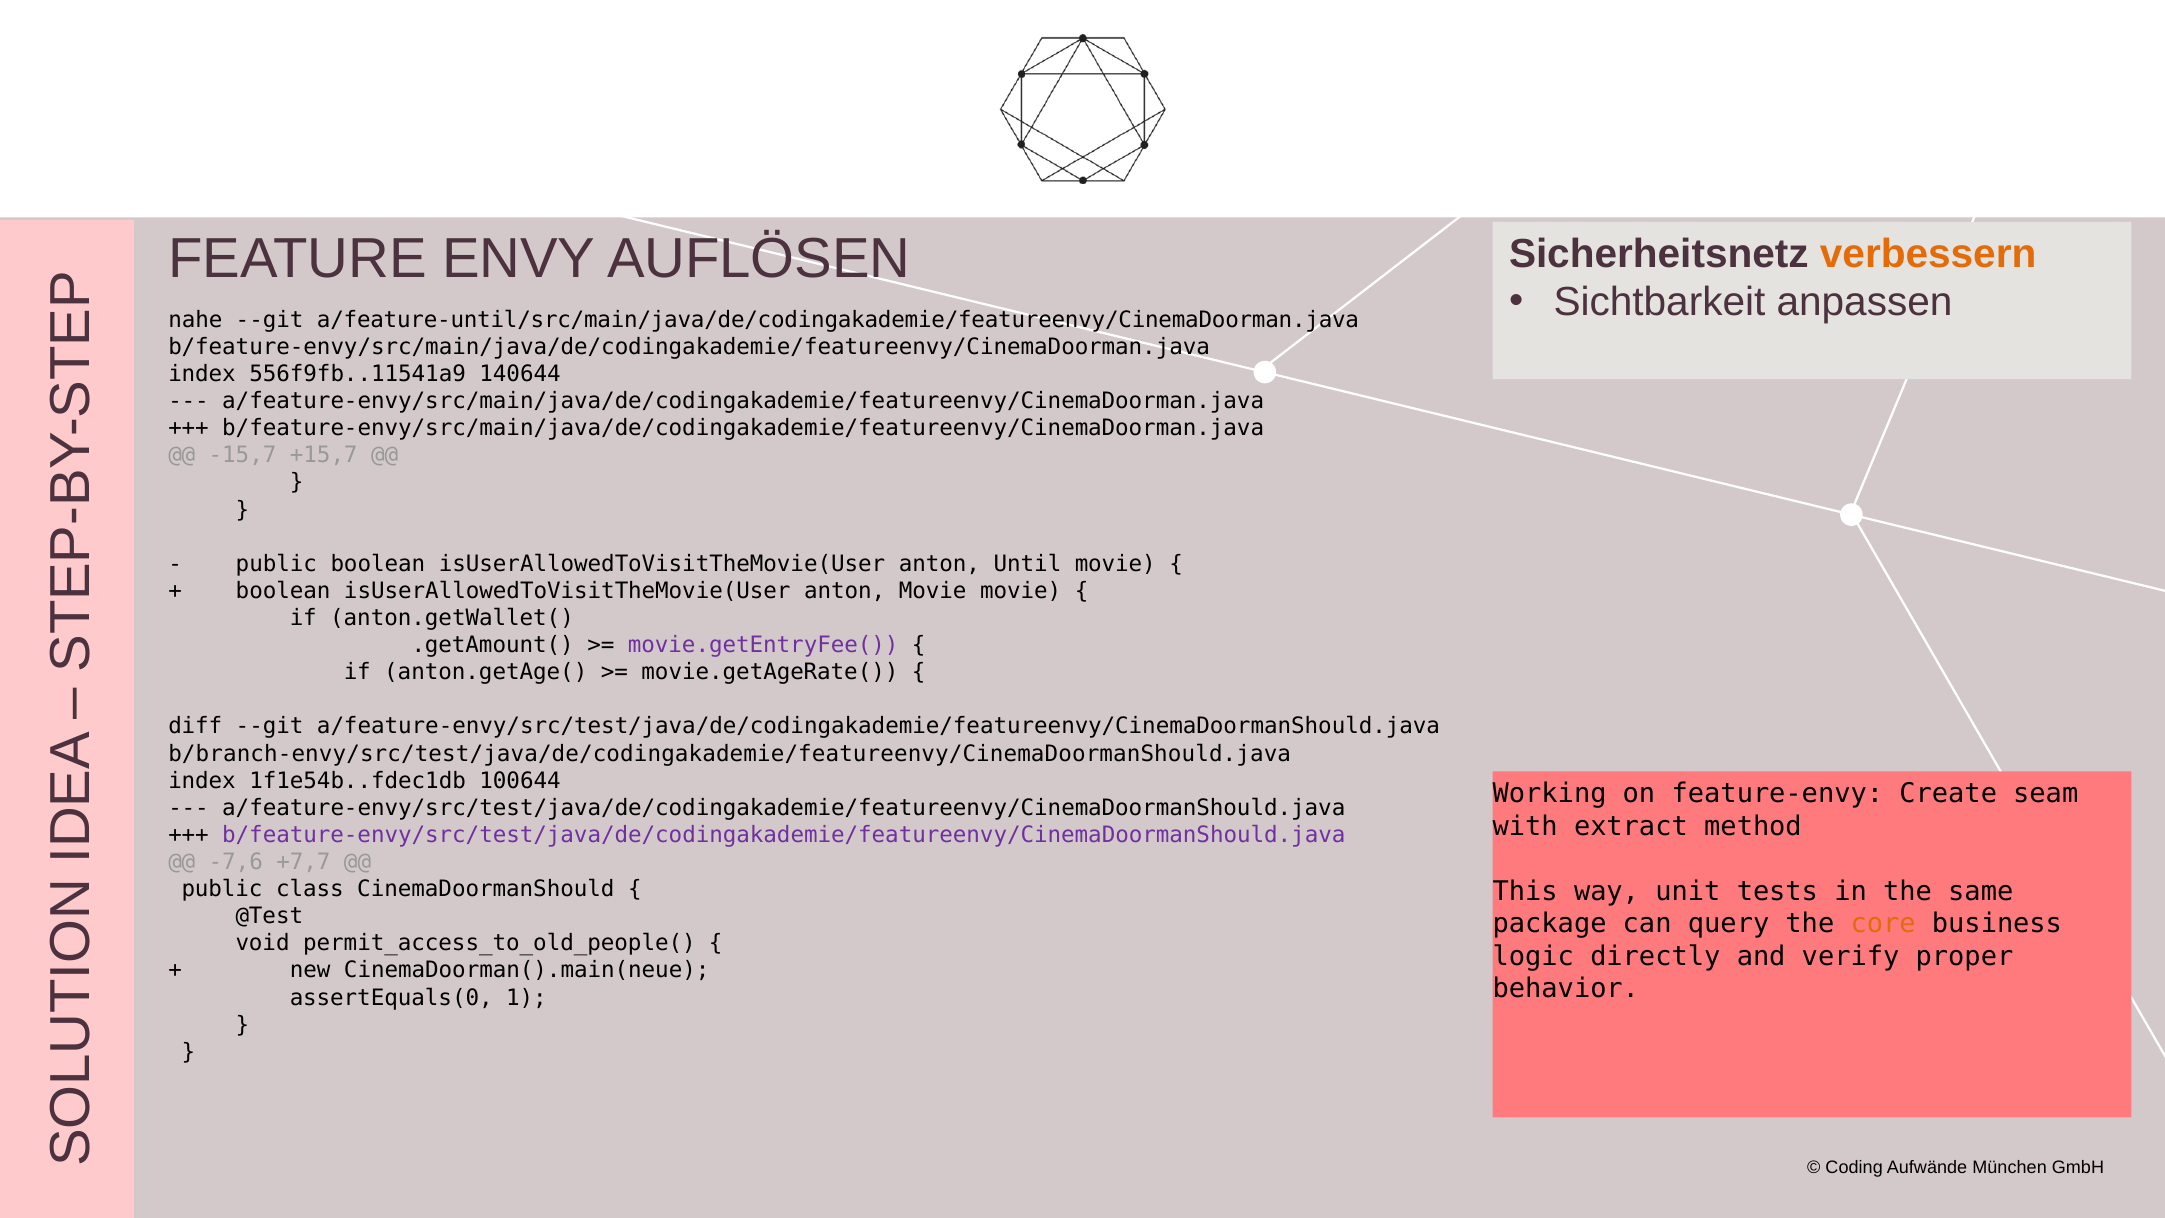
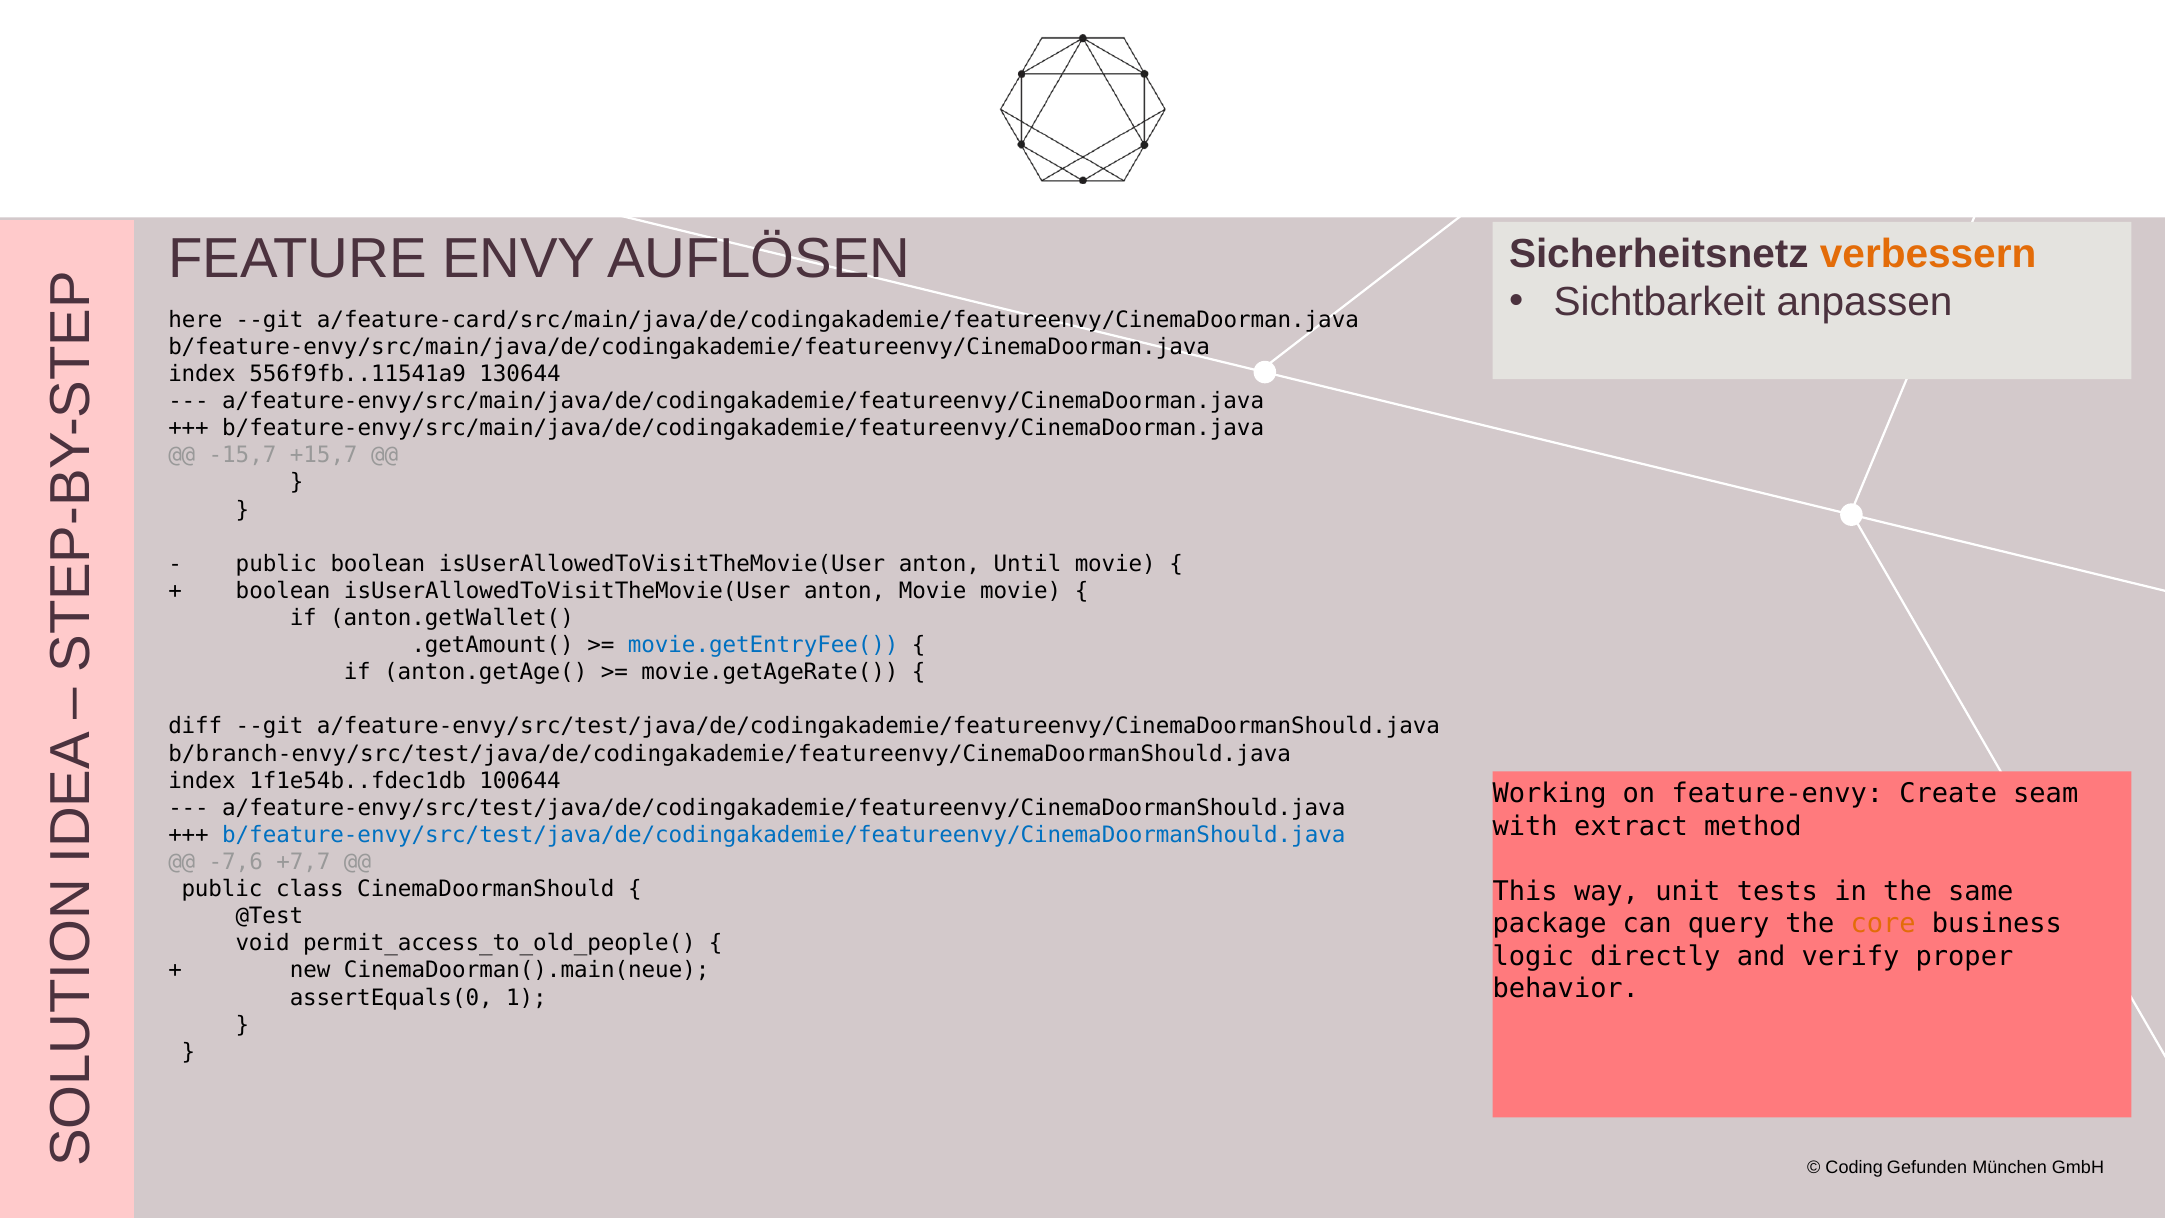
nahe: nahe -> here
a/feature-until/src/main/java/de/codingakademie/featureenvy/CinemaDoorman.java: a/feature-until/src/main/java/de/codingakademie/featureenvy/CinemaDoorman.java -> a/feature-card/src/main/java/de/codingakademie/featureenvy/CinemaDoorman.java
140644: 140644 -> 130644
movie.getEntryFee( colour: purple -> blue
b/feature-envy/src/test/java/de/codingakademie/featureenvy/CinemaDoormanShould.java colour: purple -> blue
Aufwände: Aufwände -> Gefunden
